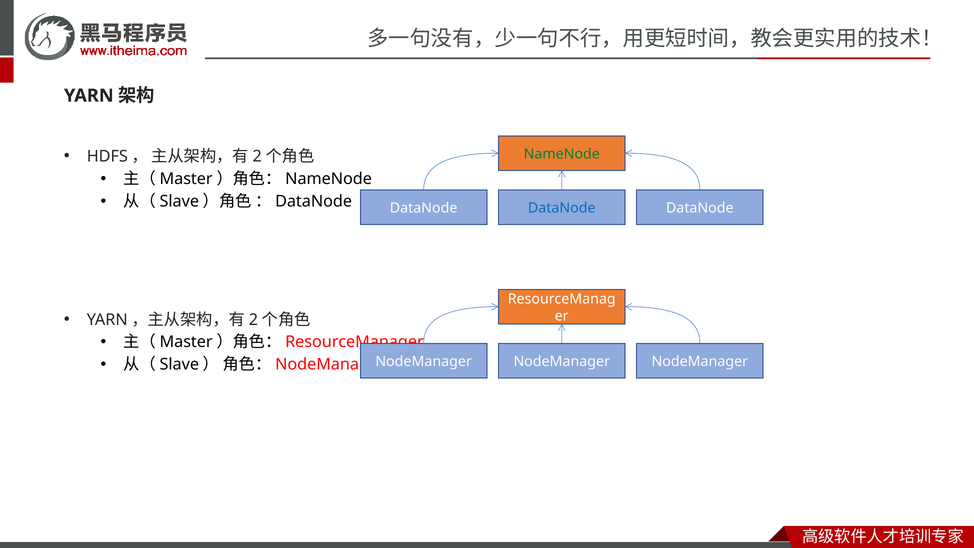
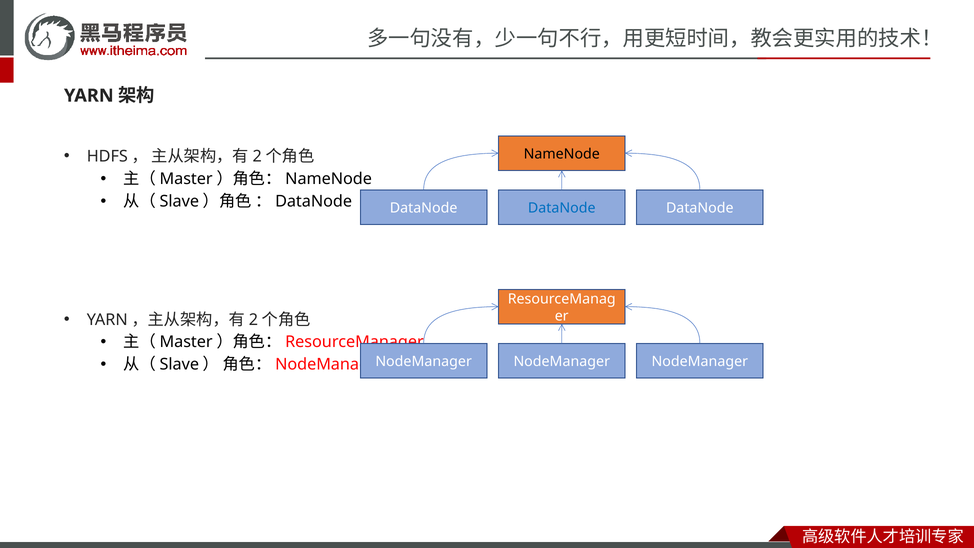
NameNode colour: green -> black
